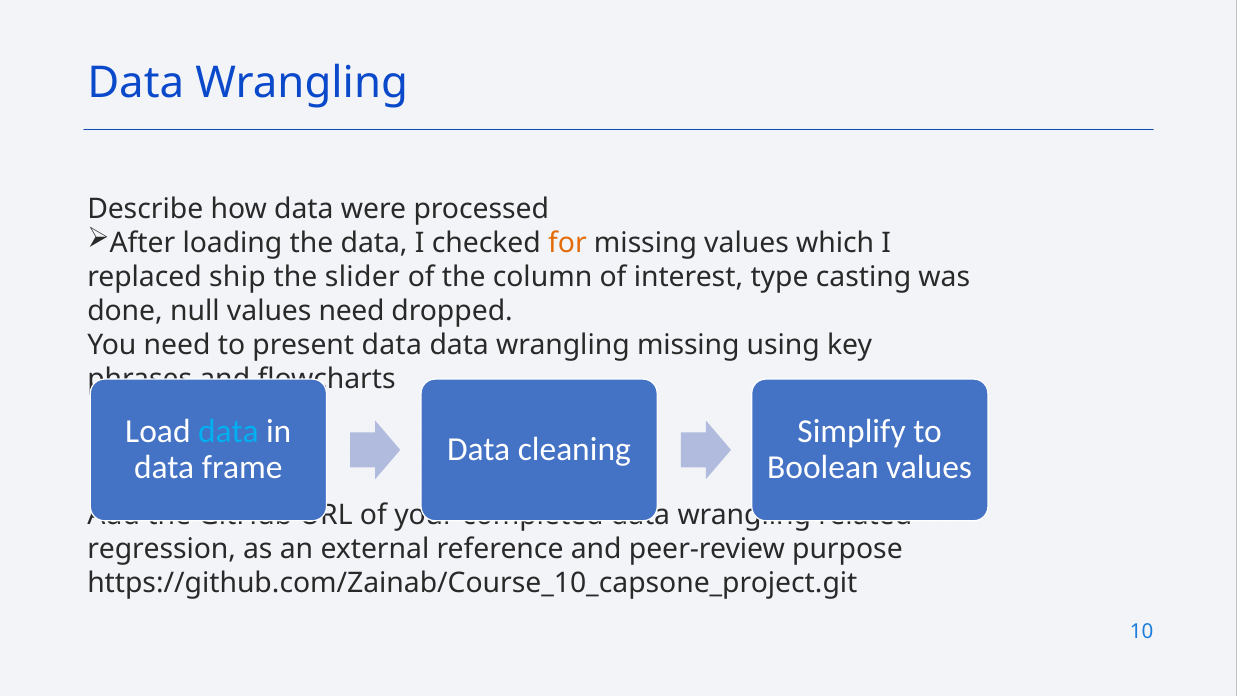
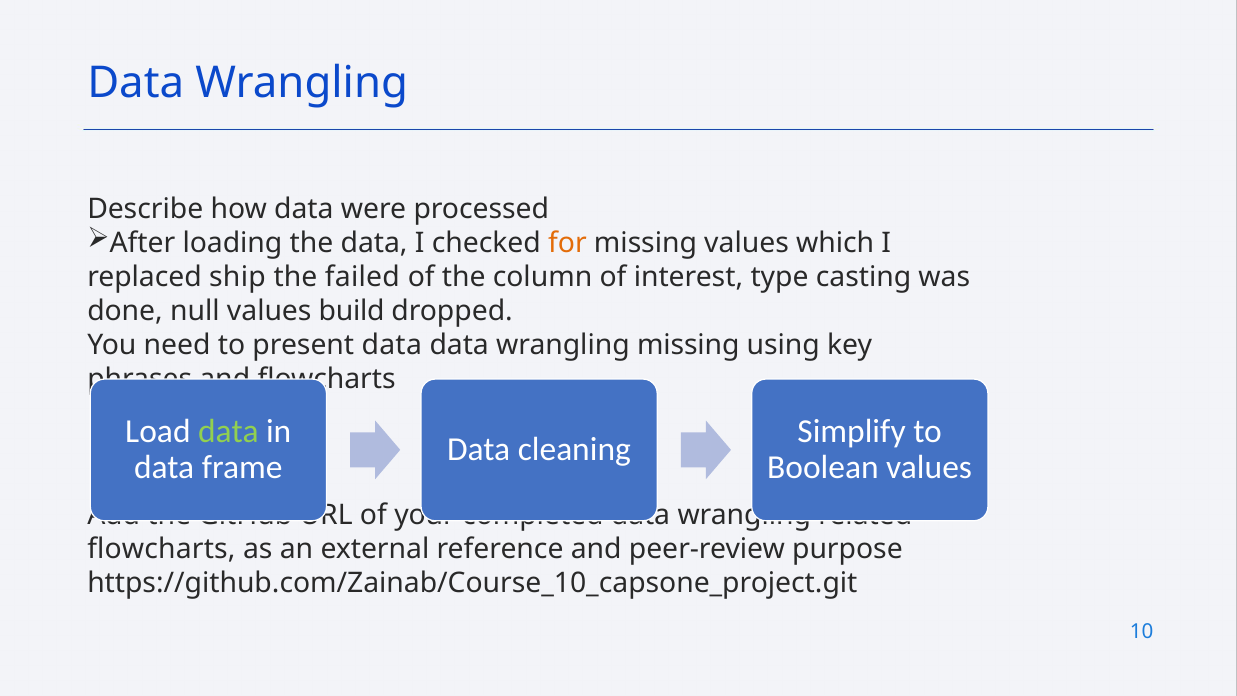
slider: slider -> failed
values need: need -> build
data at (228, 431) colour: light blue -> light green
regression at (162, 549): regression -> flowcharts
